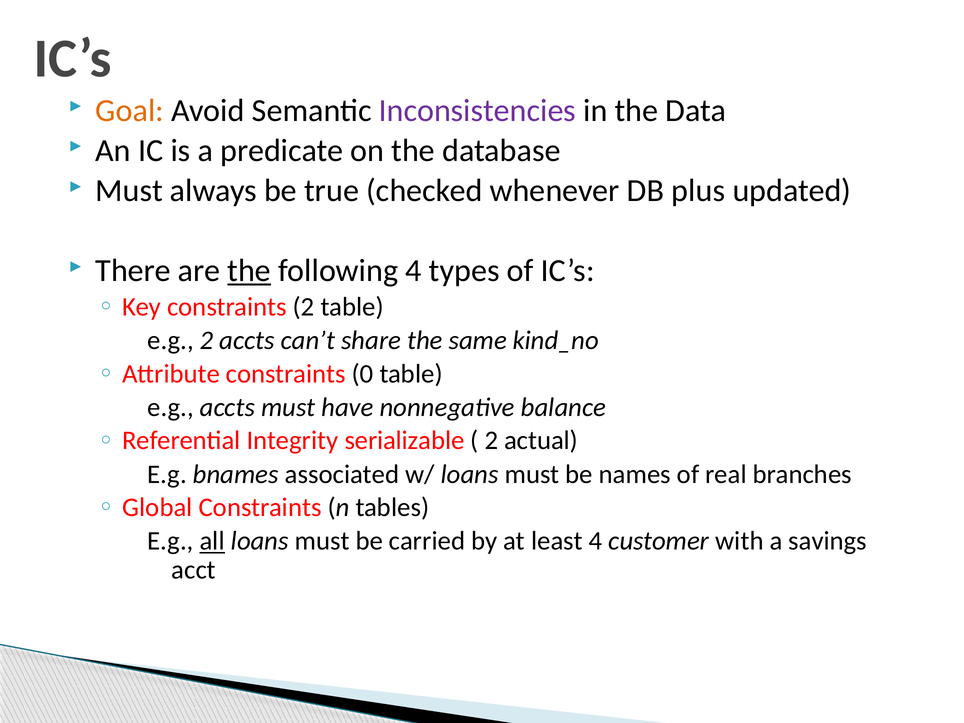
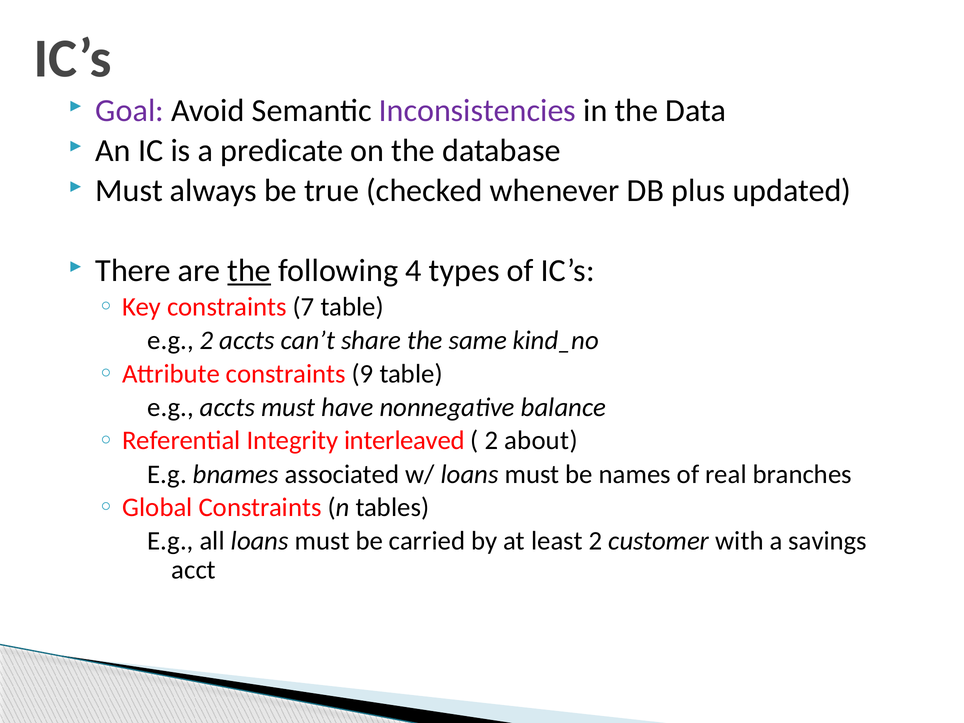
Goal colour: orange -> purple
constraints 2: 2 -> 7
0: 0 -> 9
serializable: serializable -> interleaved
actual: actual -> about
all underline: present -> none
least 4: 4 -> 2
